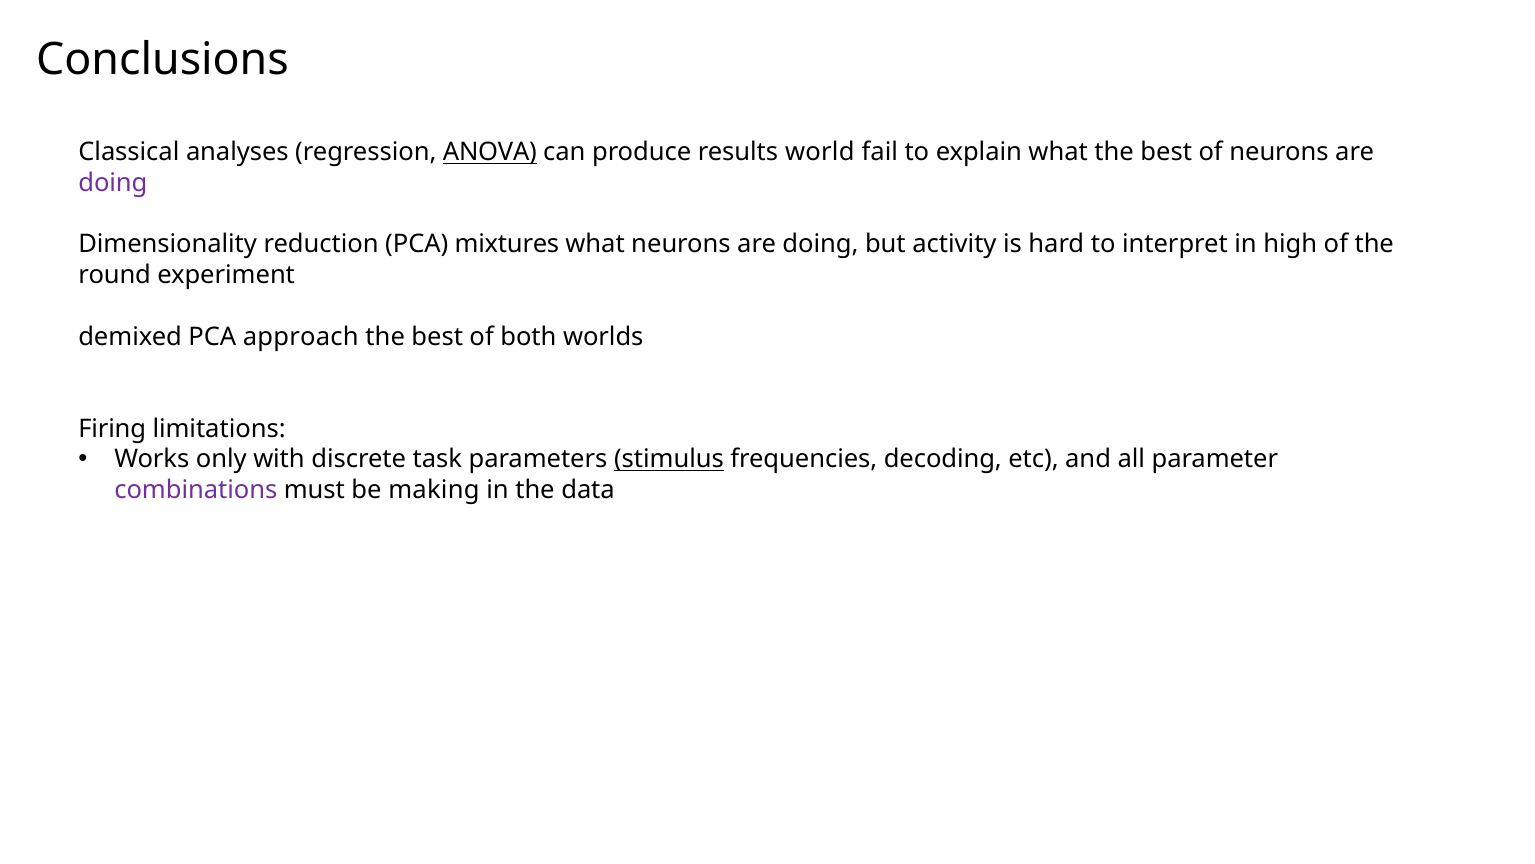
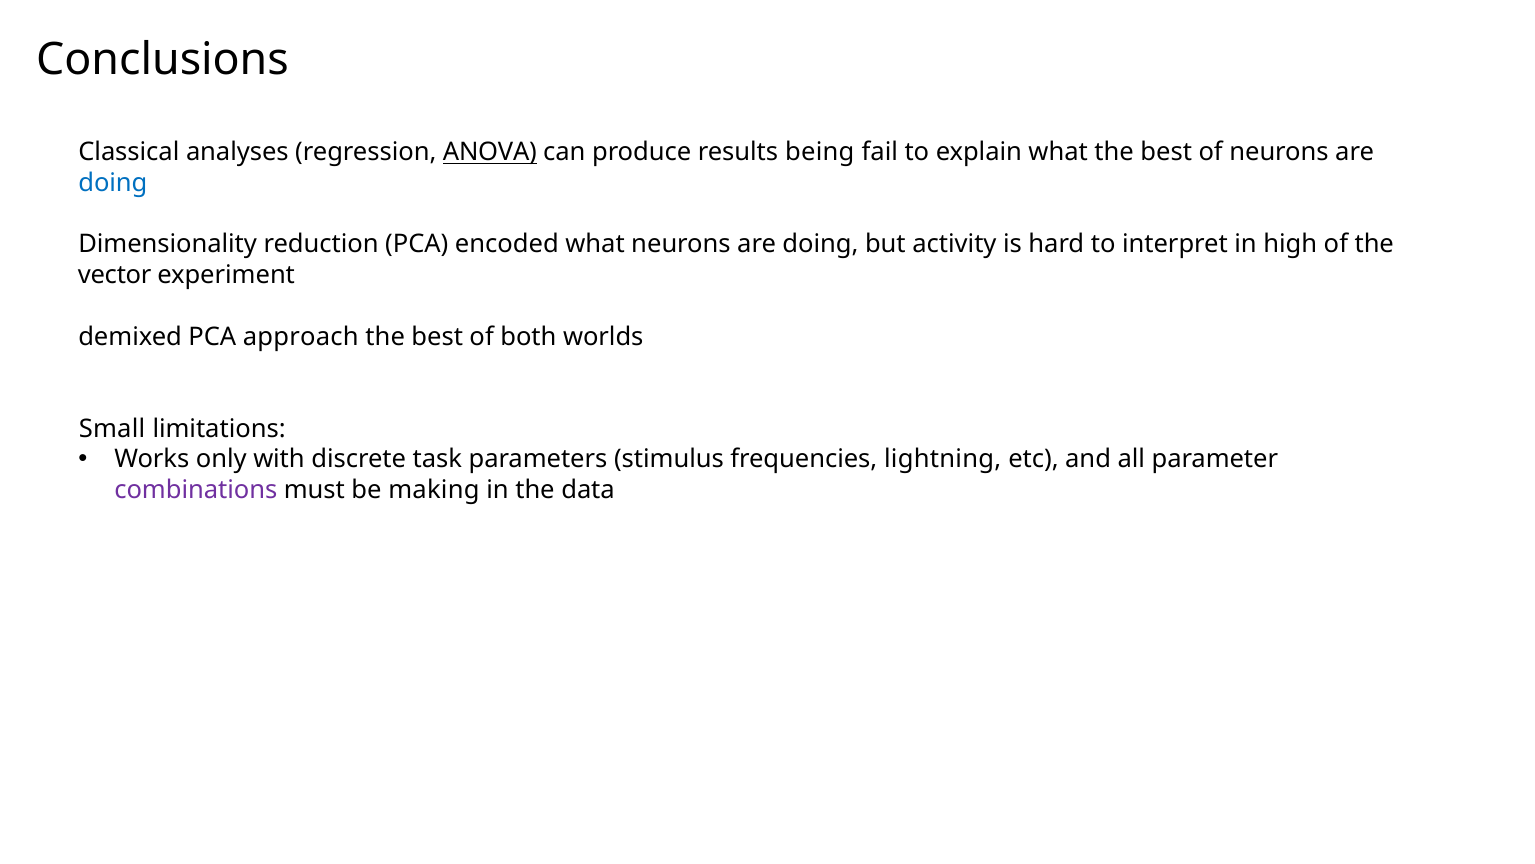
world: world -> being
doing at (113, 183) colour: purple -> blue
mixtures: mixtures -> encoded
round: round -> vector
Firing: Firing -> Small
stimulus underline: present -> none
decoding: decoding -> lightning
